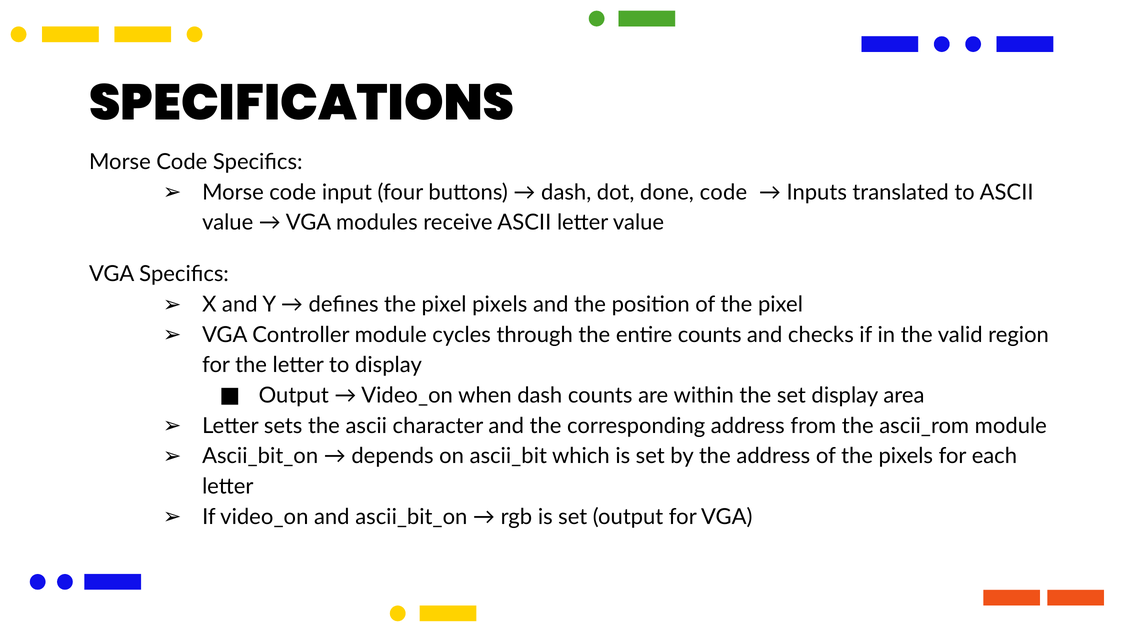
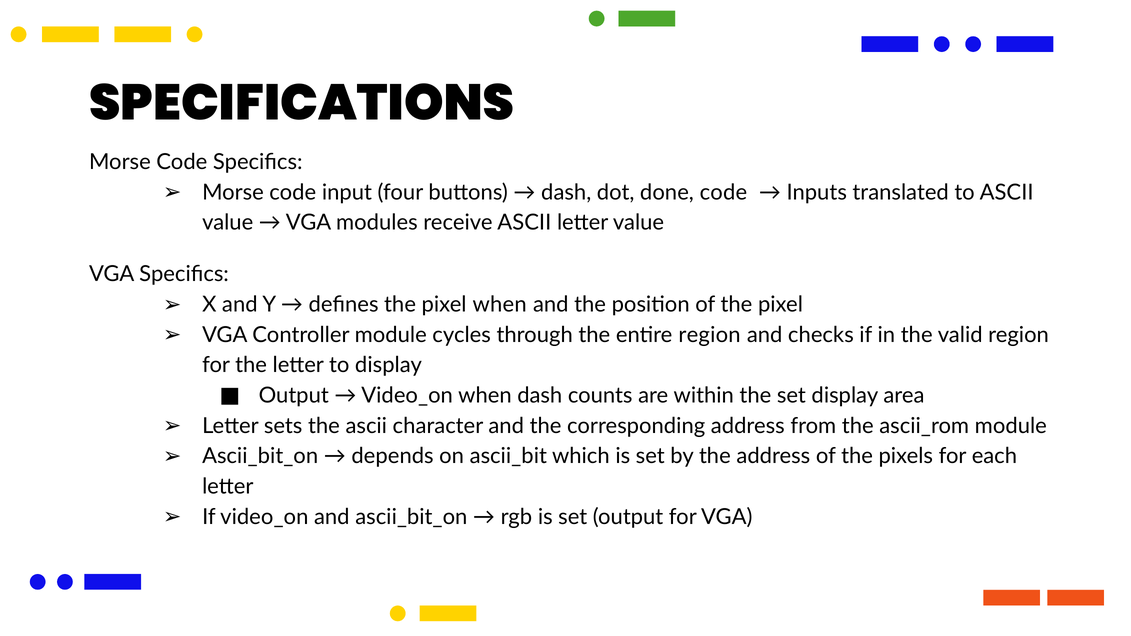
pixel pixels: pixels -> when
entire counts: counts -> region
